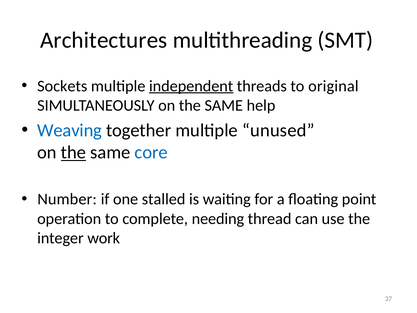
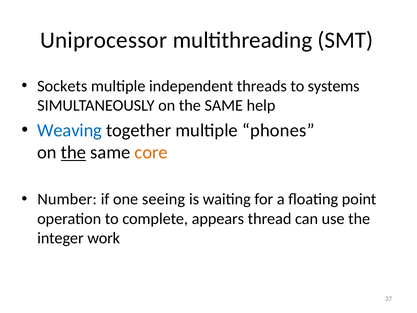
Architectures: Architectures -> Uniprocessor
independent underline: present -> none
original: original -> systems
unused: unused -> phones
core colour: blue -> orange
stalled: stalled -> seeing
needing: needing -> appears
